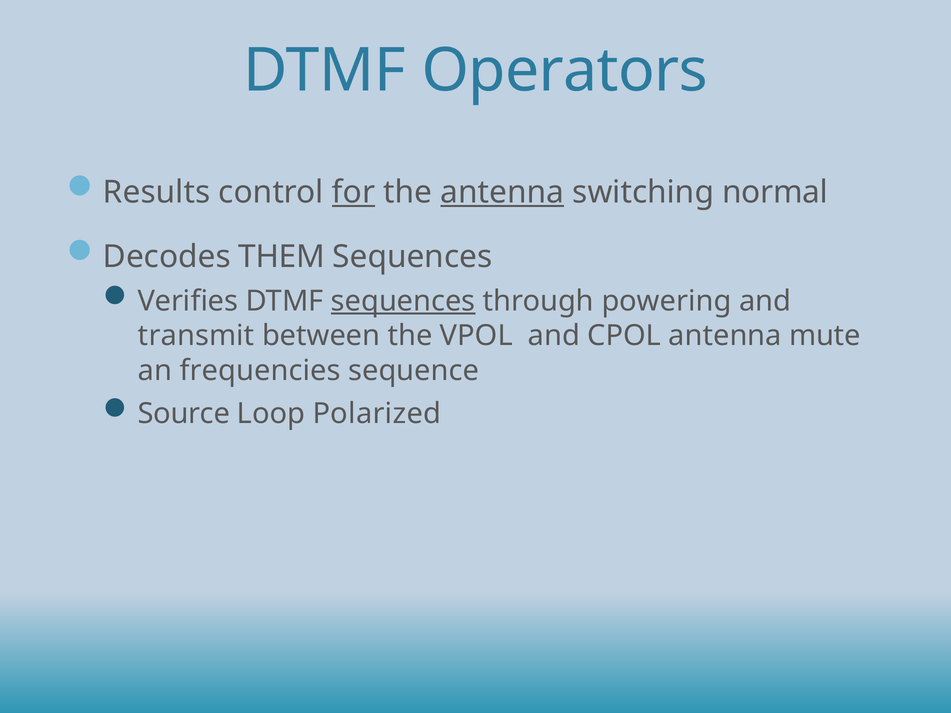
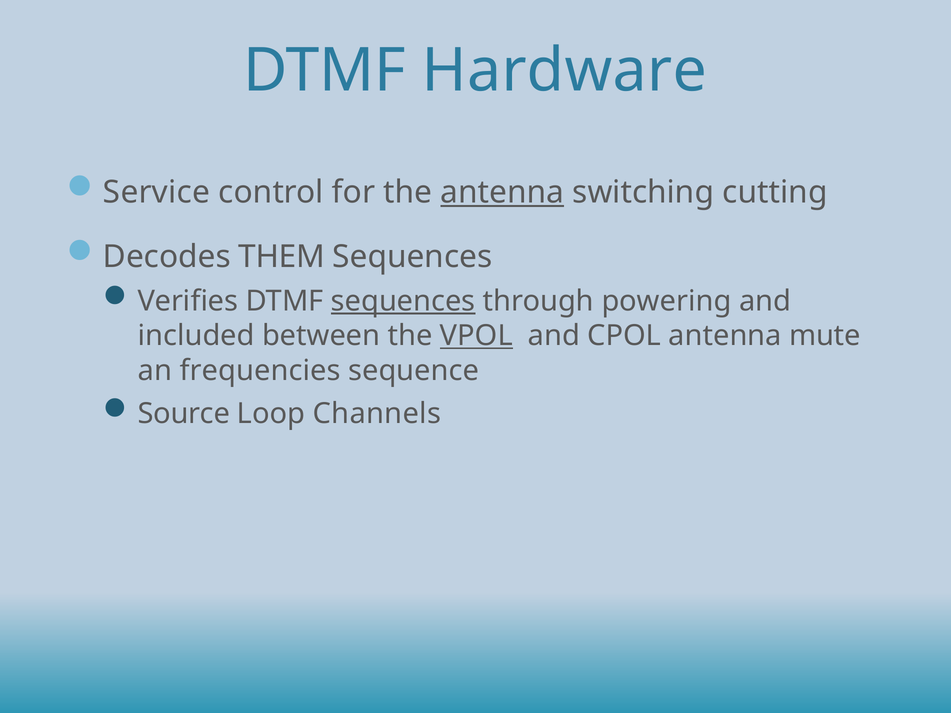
Operators: Operators -> Hardware
Results: Results -> Service
for underline: present -> none
normal: normal -> cutting
transmit: transmit -> included
VPOL underline: none -> present
Polarized: Polarized -> Channels
